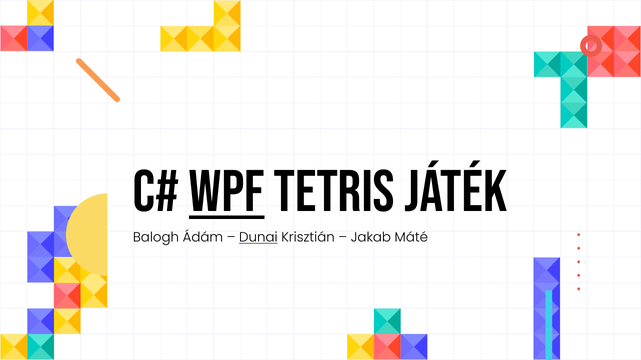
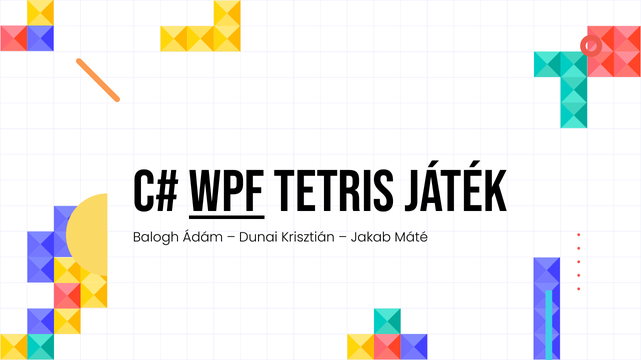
Dunai underline: present -> none
